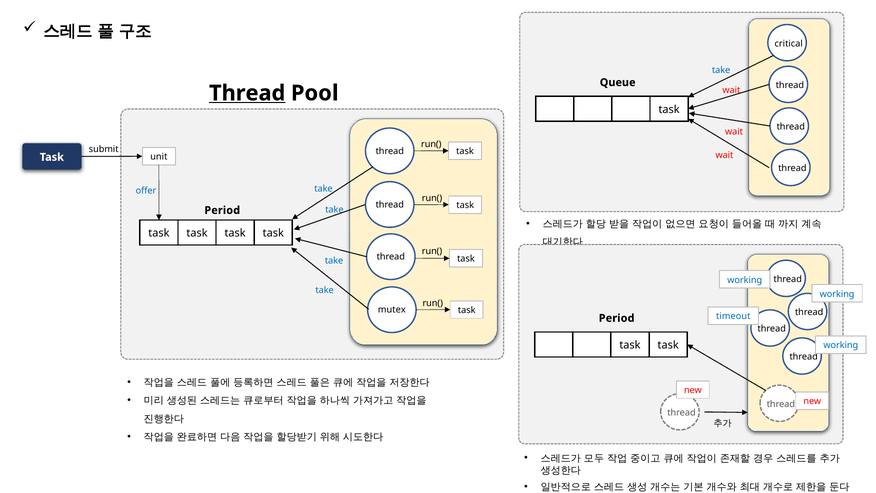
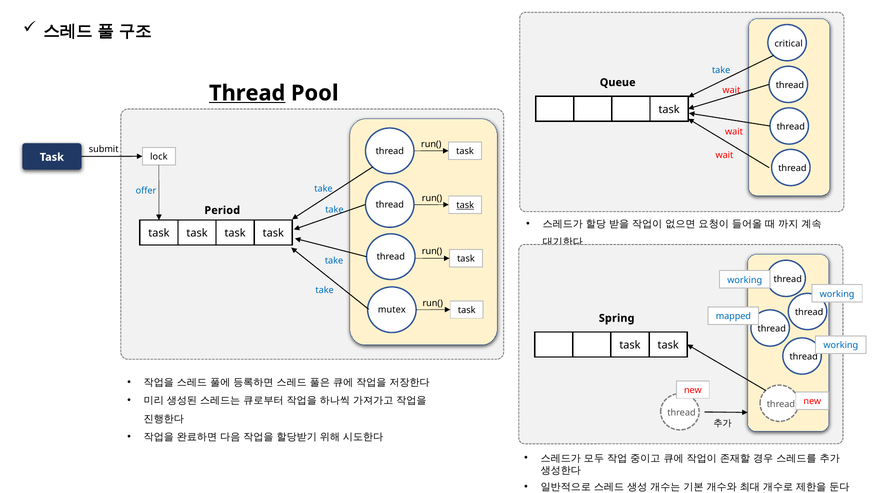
unit: unit -> lock
task at (465, 205) underline: none -> present
timeout: timeout -> mapped
Period at (617, 318): Period -> Spring
